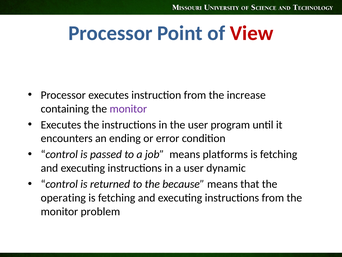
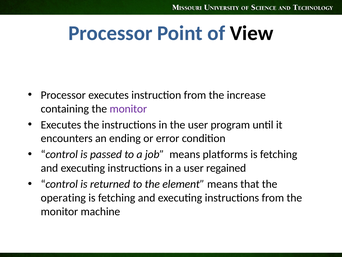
View colour: red -> black
dynamic: dynamic -> regained
because: because -> element
problem: problem -> machine
